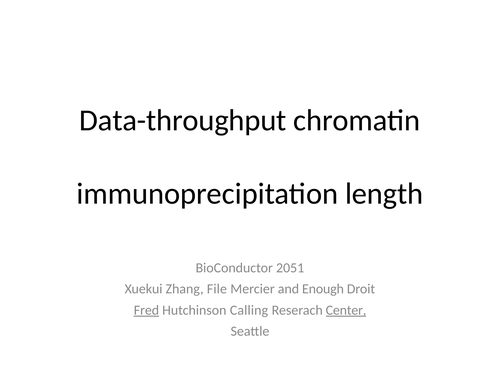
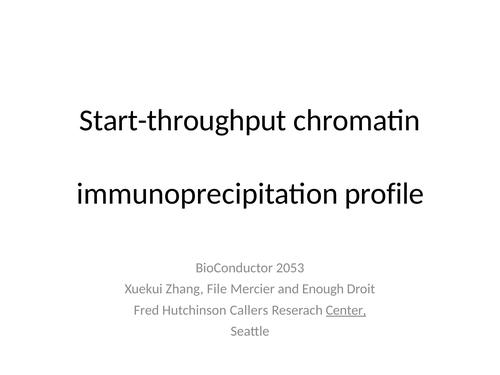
Data-throughput: Data-throughput -> Start-throughput
length: length -> profile
2051: 2051 -> 2053
Fred underline: present -> none
Calling: Calling -> Callers
